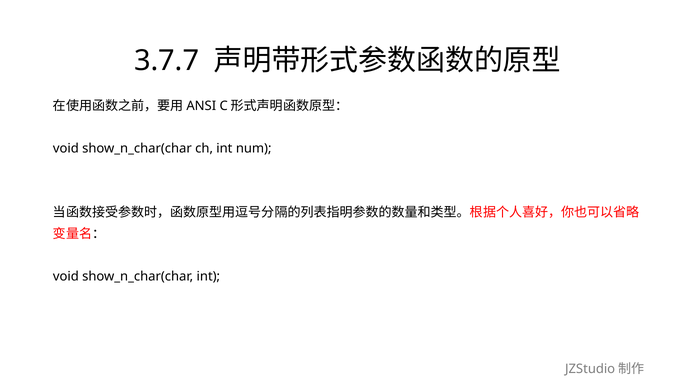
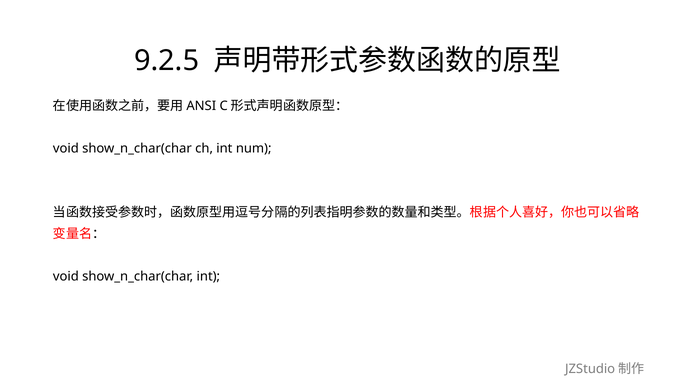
3.7.7: 3.7.7 -> 9.2.5
